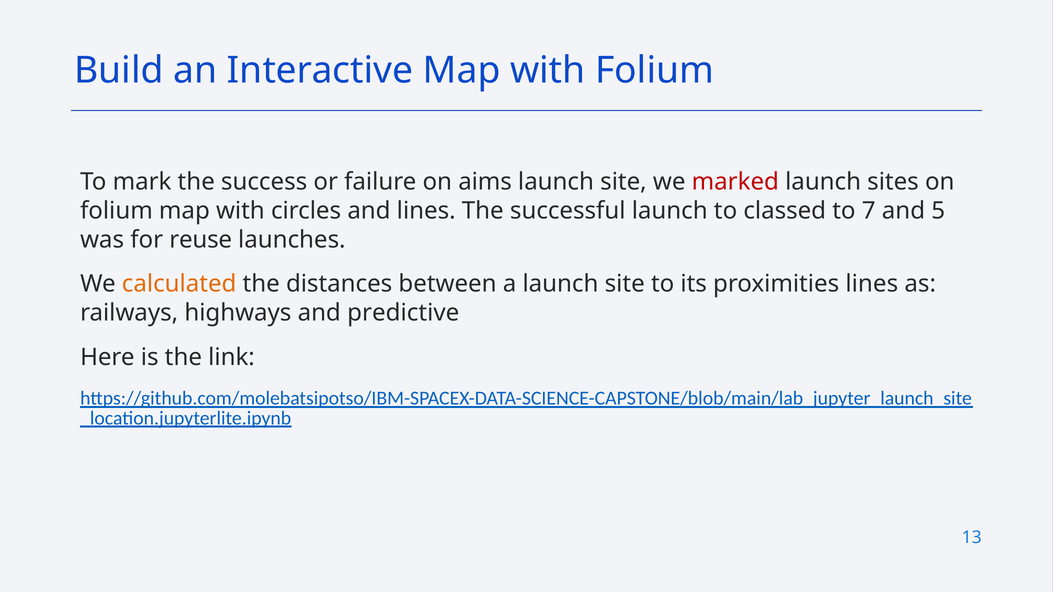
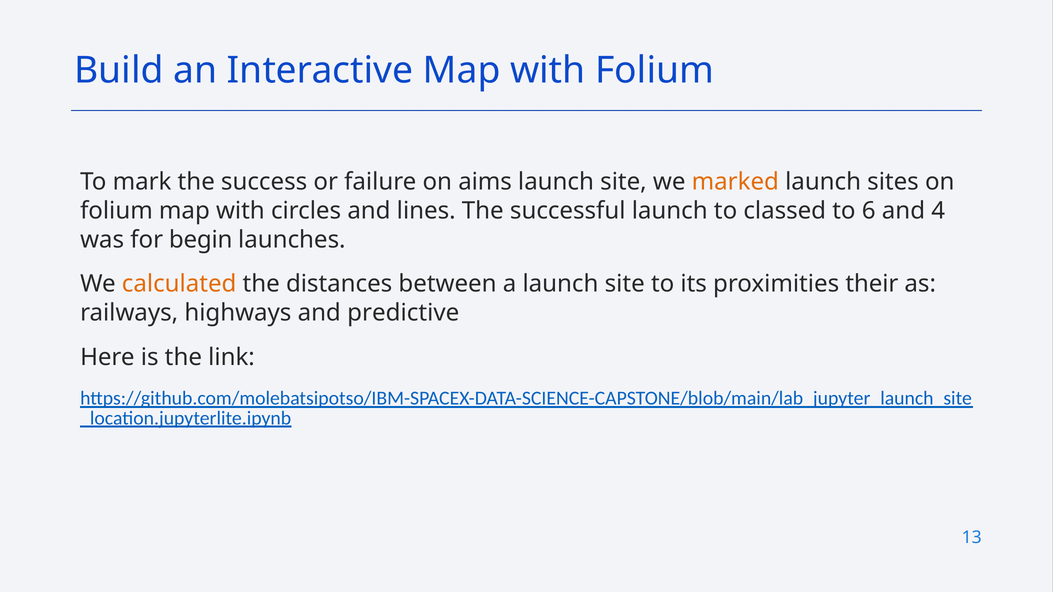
marked colour: red -> orange
7: 7 -> 6
5: 5 -> 4
reuse: reuse -> begin
proximities lines: lines -> their
